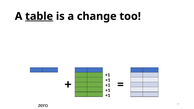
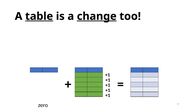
change underline: none -> present
